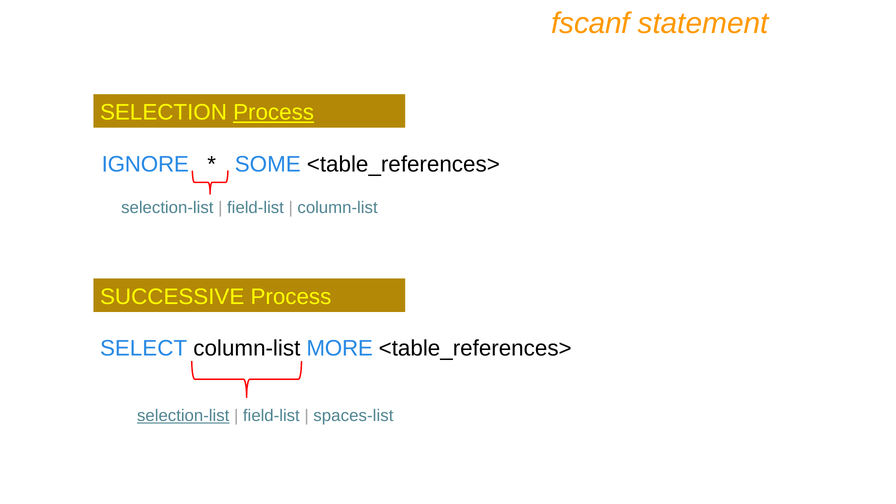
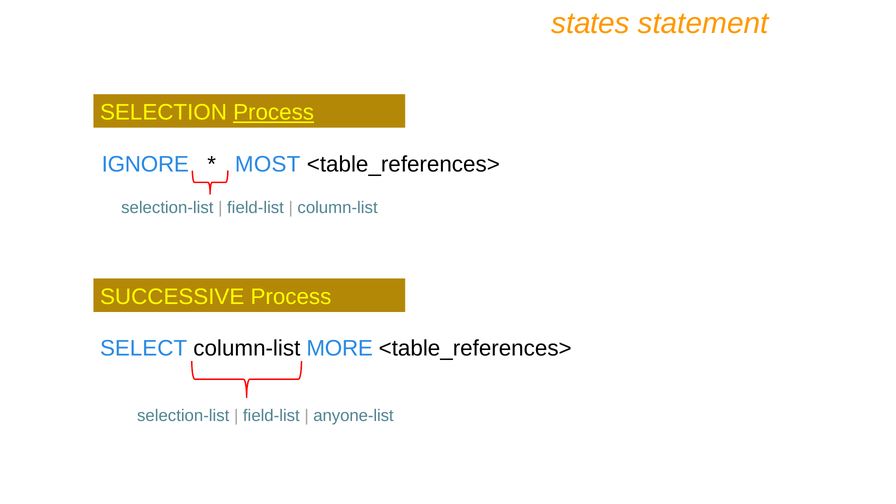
fscanf: fscanf -> states
SOME: SOME -> MOST
selection-list at (183, 416) underline: present -> none
spaces-list: spaces-list -> anyone-list
